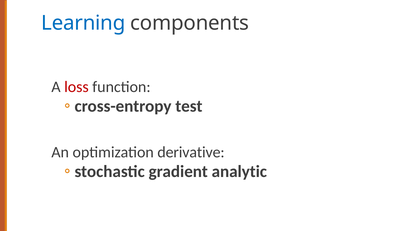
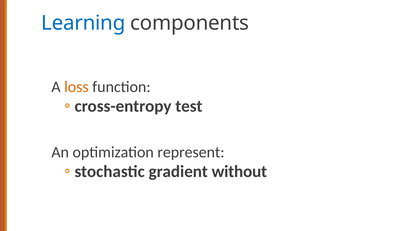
loss colour: red -> orange
derivative: derivative -> represent
analytic: analytic -> without
